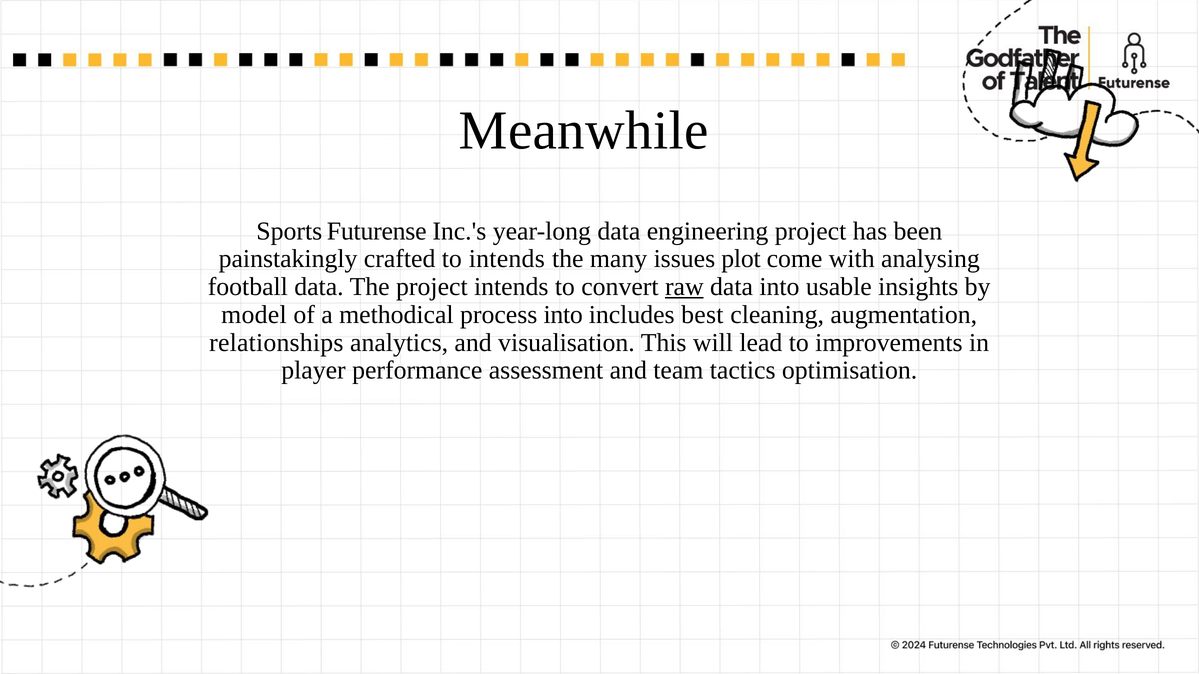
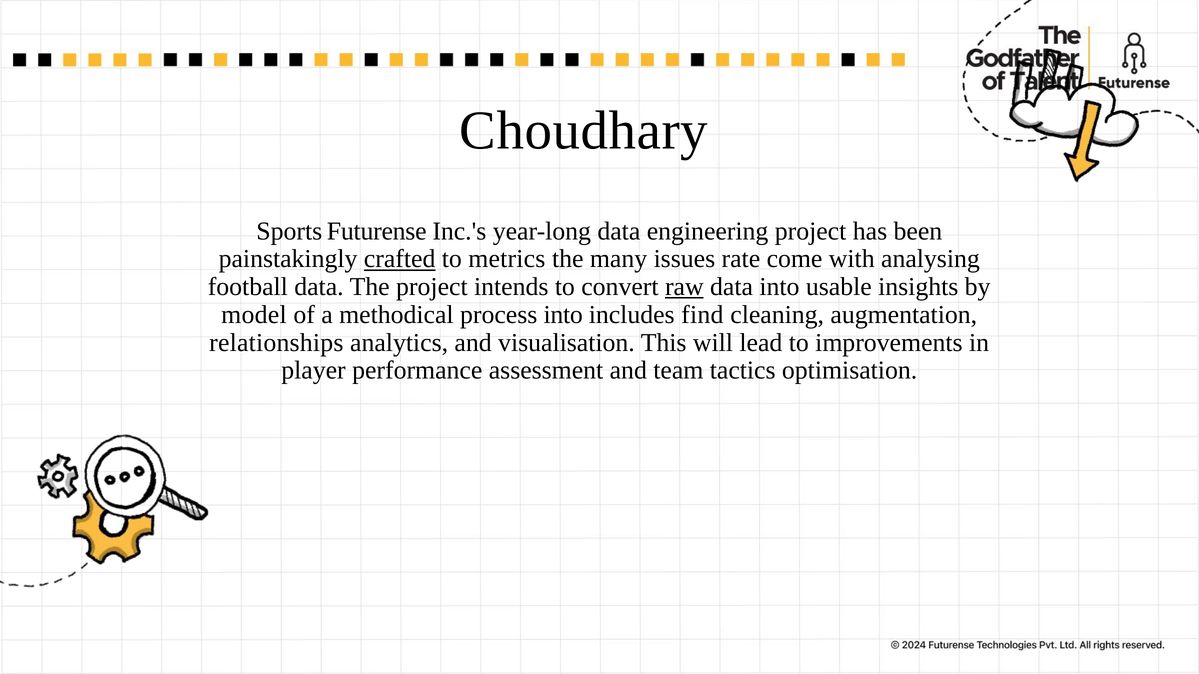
Meanwhile: Meanwhile -> Choudhary
crafted underline: none -> present
to intends: intends -> metrics
plot: plot -> rate
best: best -> find
